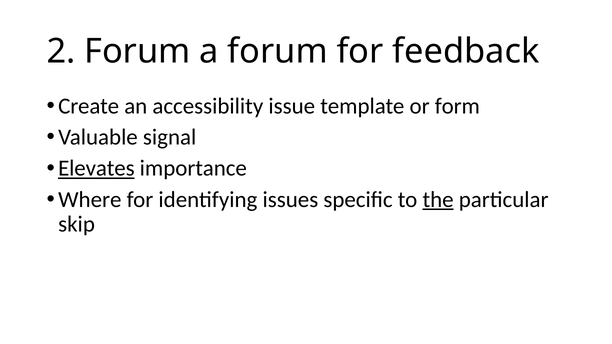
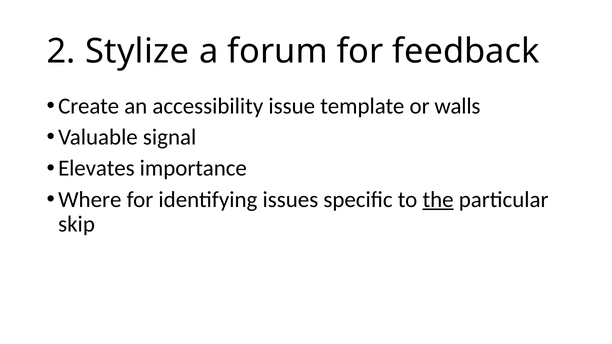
2 Forum: Forum -> Stylize
form: form -> walls
Elevates underline: present -> none
